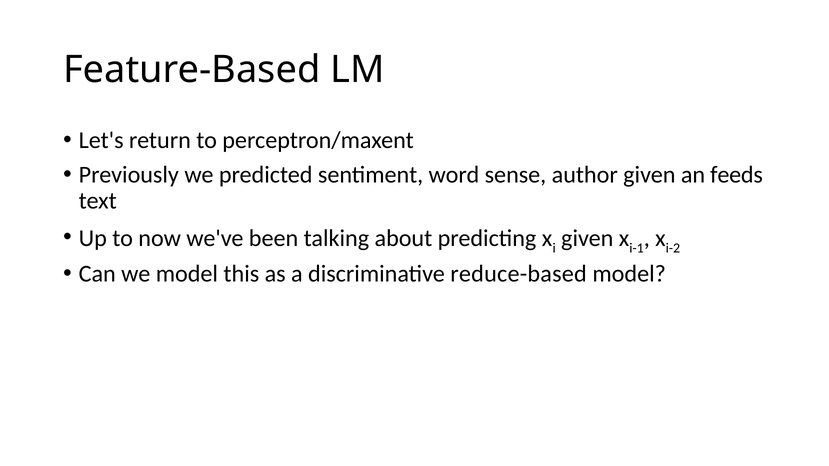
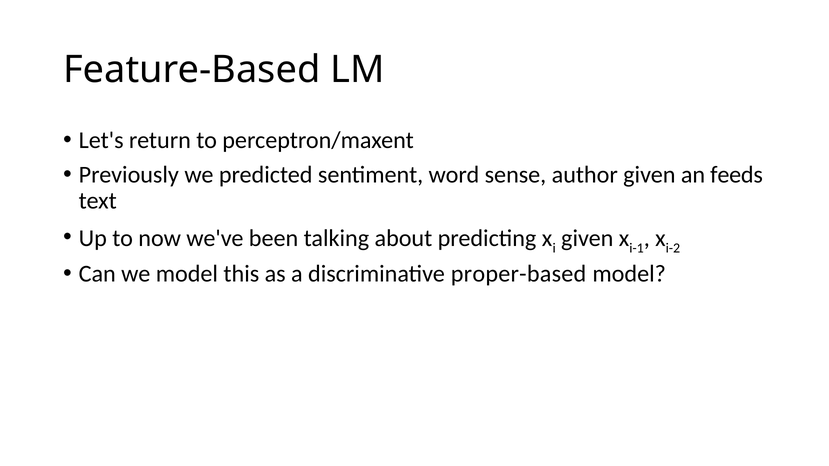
reduce-based: reduce-based -> proper-based
